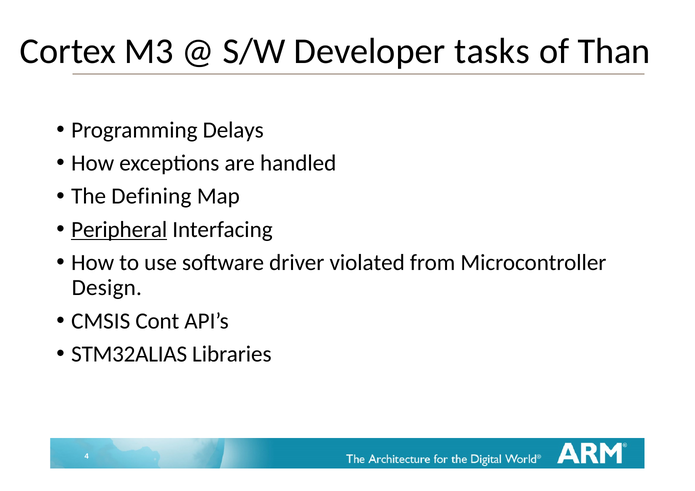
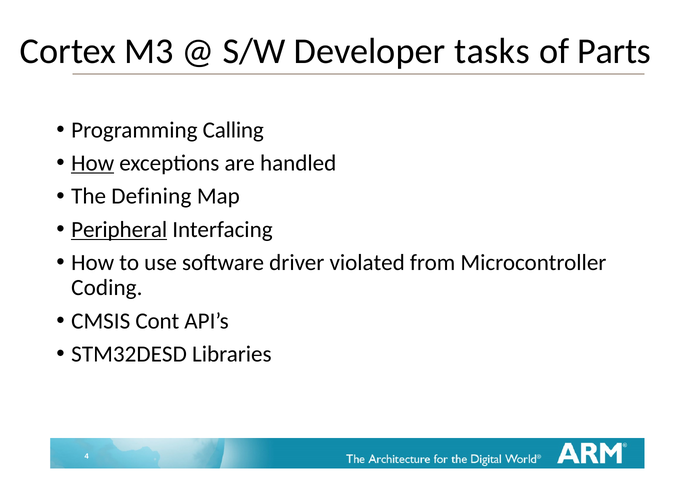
Than: Than -> Parts
Delays: Delays -> Calling
How at (93, 163) underline: none -> present
Design: Design -> Coding
STM32ALIAS: STM32ALIAS -> STM32DESD
